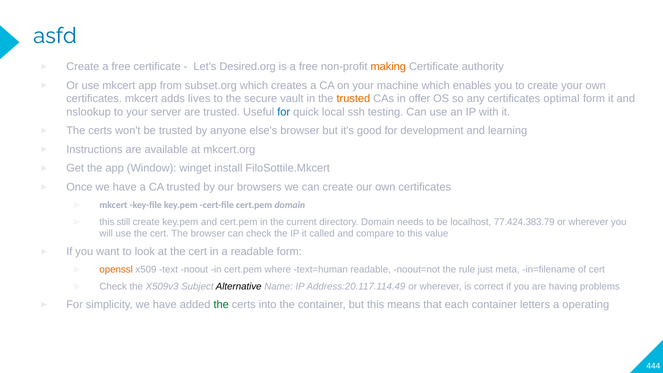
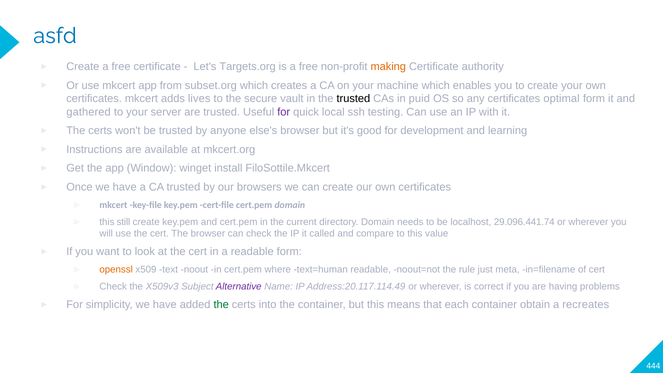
Desired.org: Desired.org -> Targets.org
trusted at (353, 99) colour: orange -> black
offer: offer -> puid
nslookup: nslookup -> gathered
for at (284, 112) colour: blue -> purple
77.424.383.79: 77.424.383.79 -> 29.096.441.74
Alternative colour: black -> purple
letters: letters -> obtain
operating: operating -> recreates
